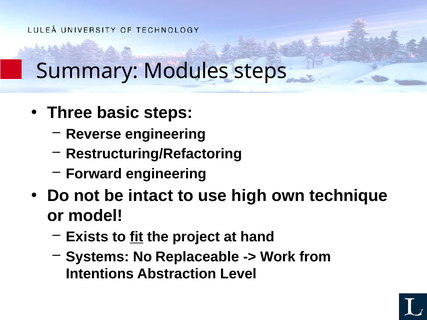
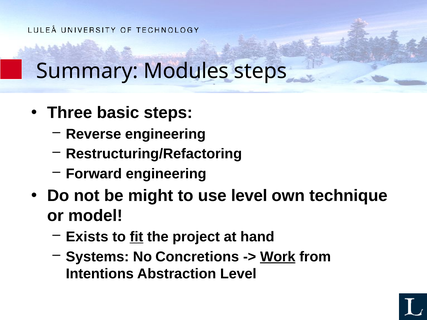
intact: intact -> might
use high: high -> level
Replaceable: Replaceable -> Concretions
Work underline: none -> present
